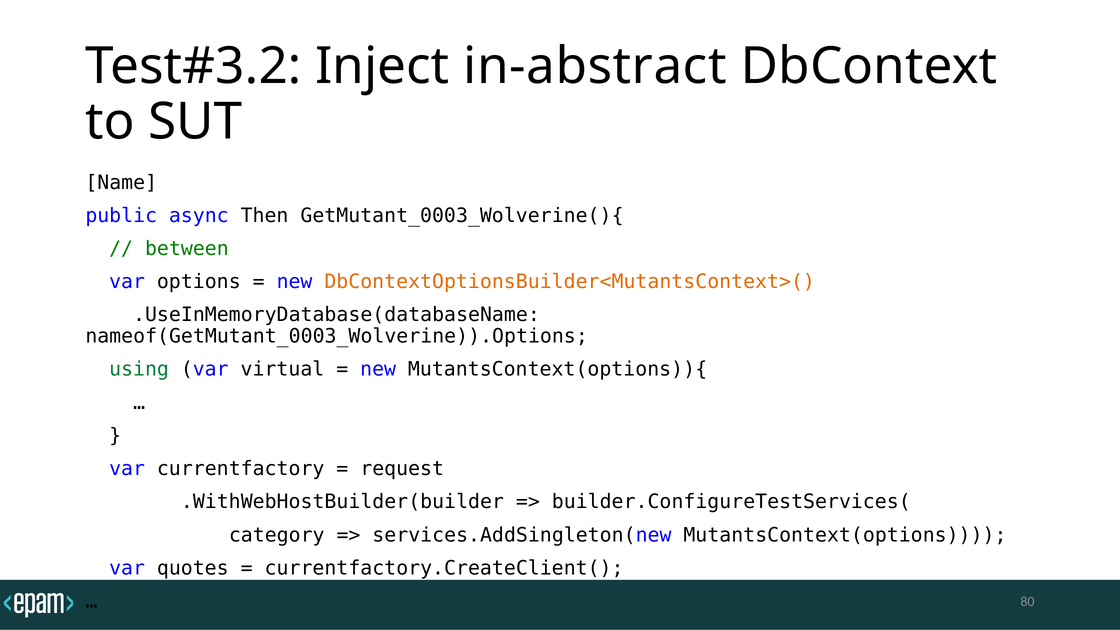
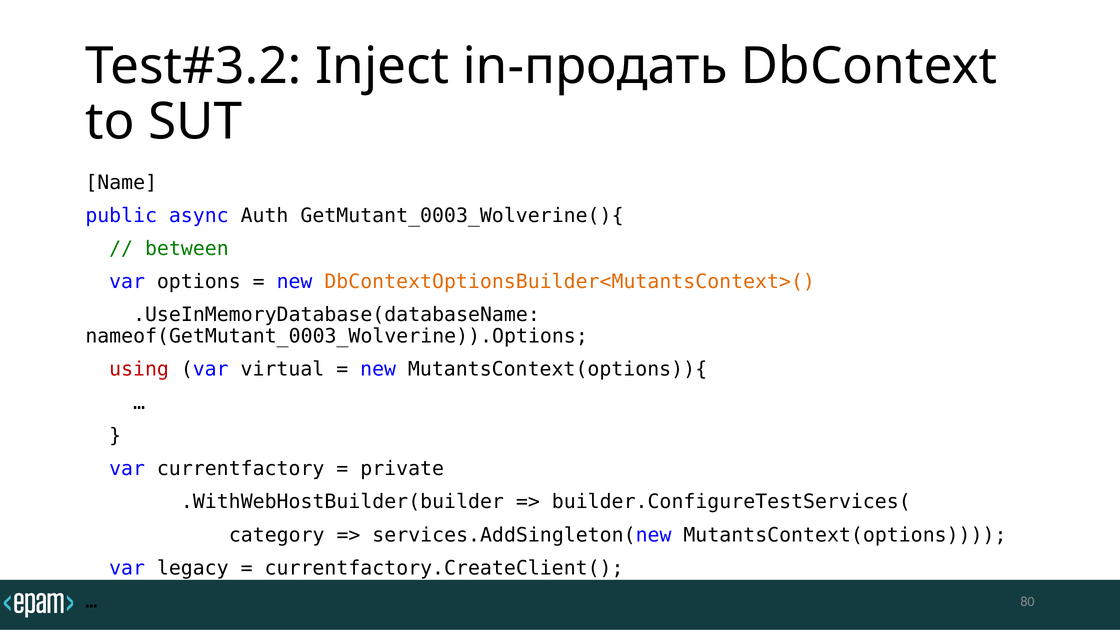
in-abstract: in-abstract -> in-продать
Then: Then -> Auth
using colour: green -> red
request: request -> private
quotes: quotes -> legacy
